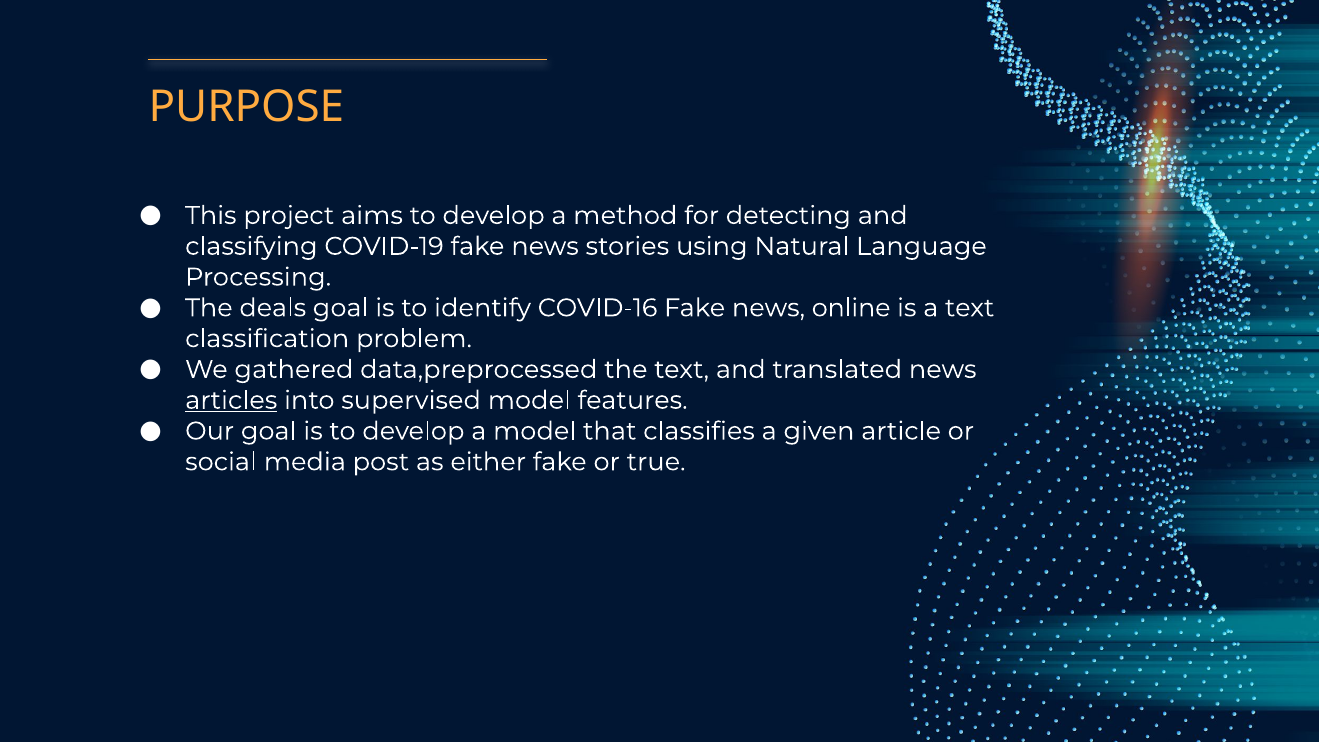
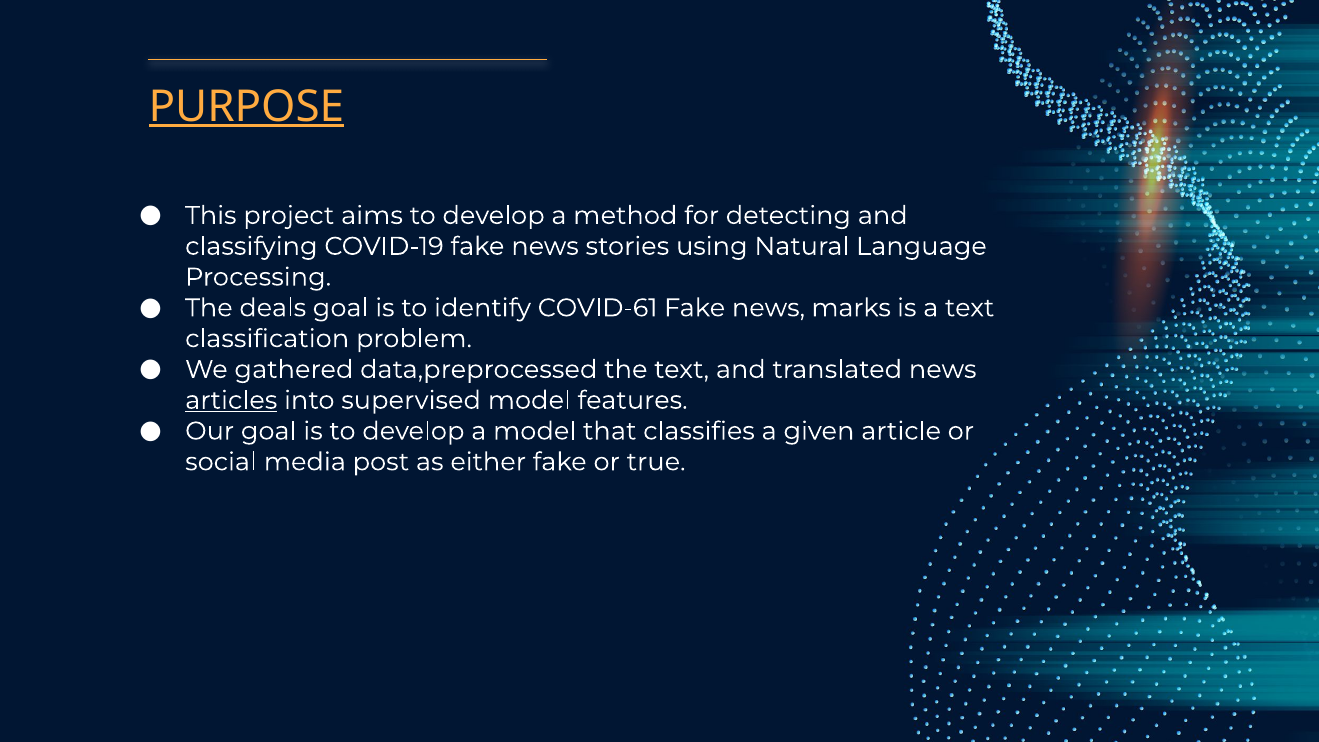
PURPOSE underline: none -> present
COVID-16: COVID-16 -> COVID-61
online: online -> marks
